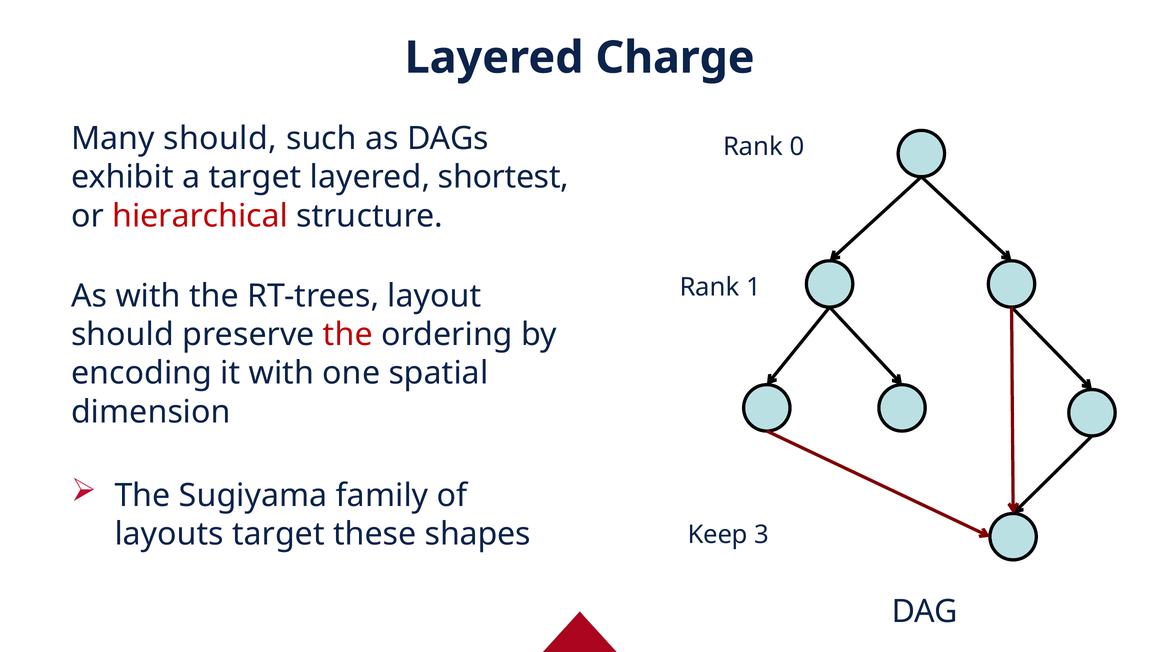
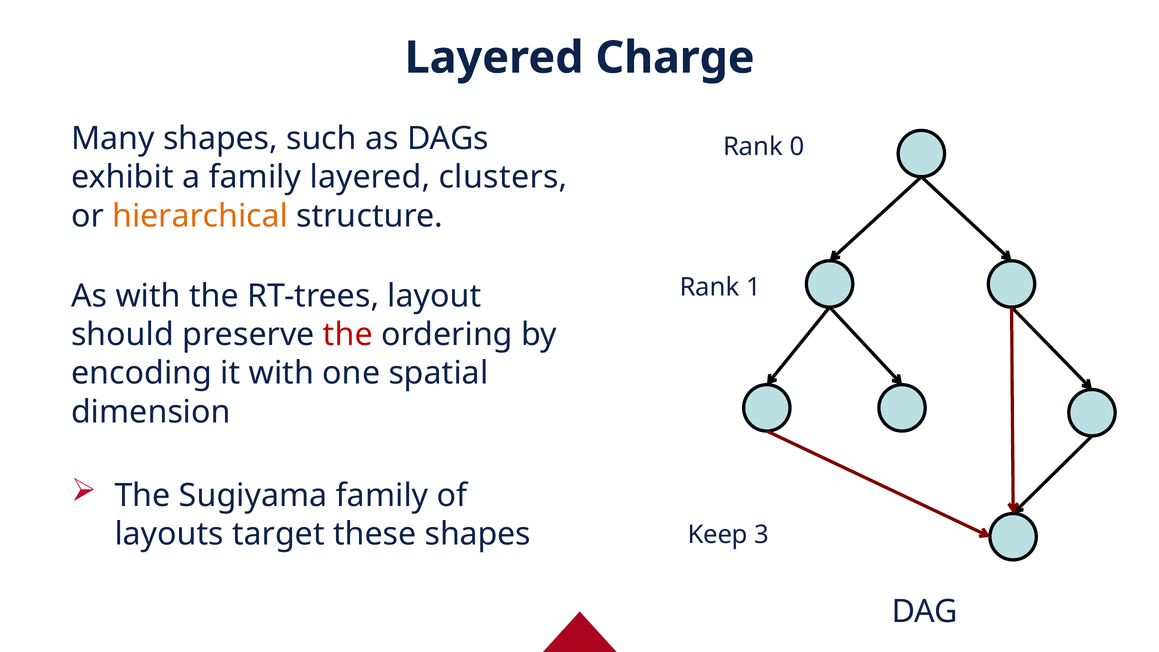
Many should: should -> shapes
a target: target -> family
shortest: shortest -> clusters
hierarchical colour: red -> orange
